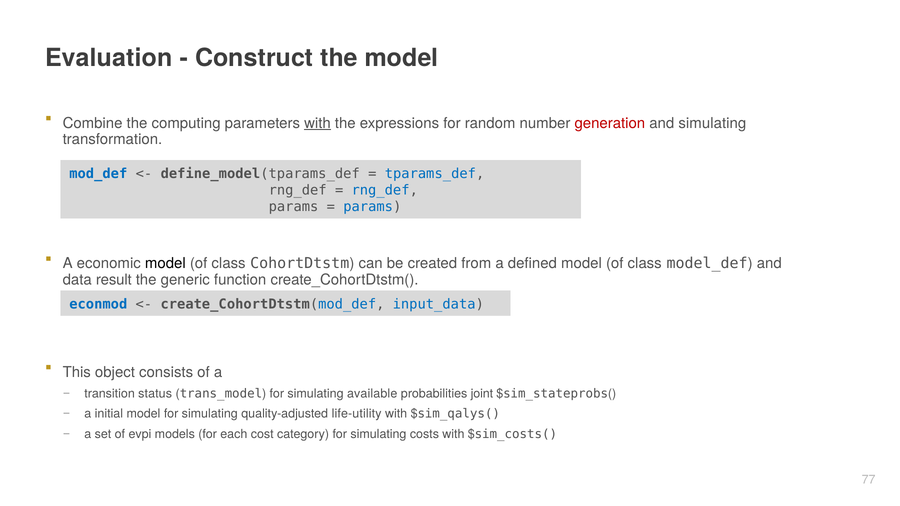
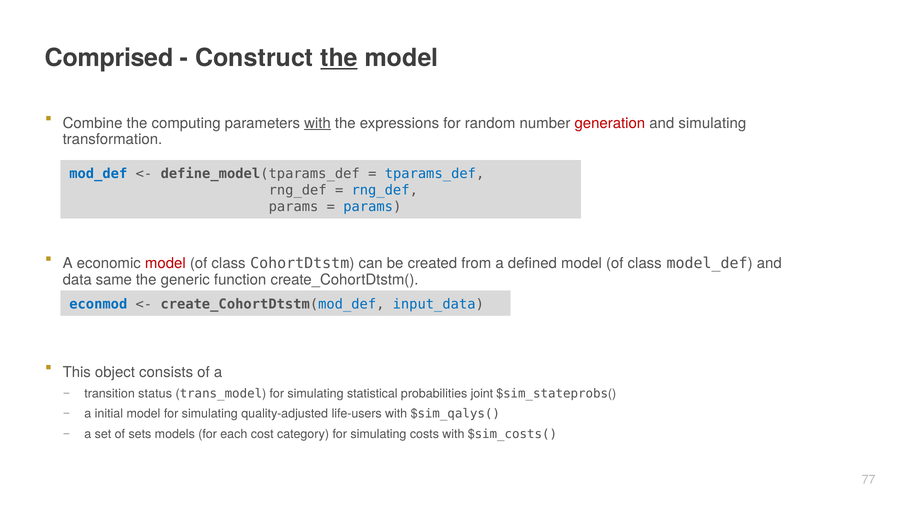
Evaluation: Evaluation -> Comprised
the at (339, 58) underline: none -> present
model at (165, 264) colour: black -> red
result: result -> same
available: available -> statistical
life-utility: life-utility -> life-users
evpi: evpi -> sets
